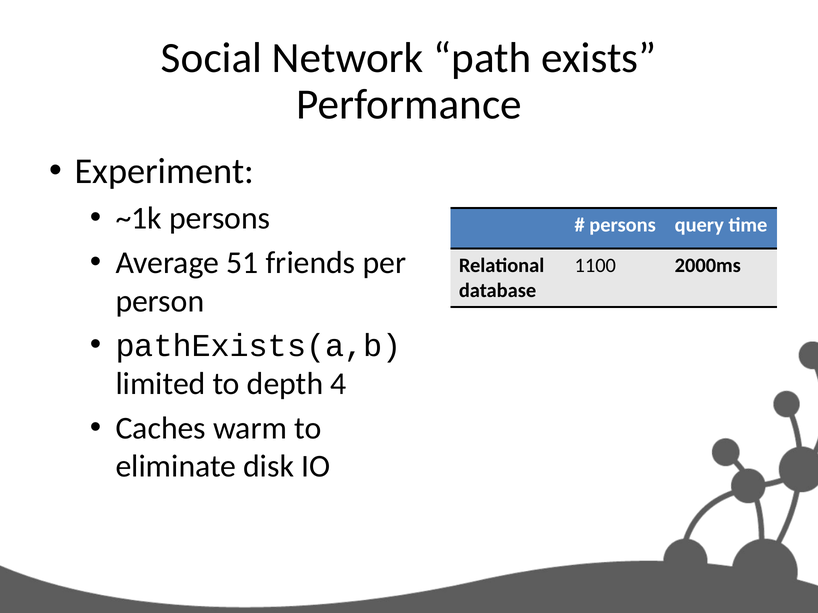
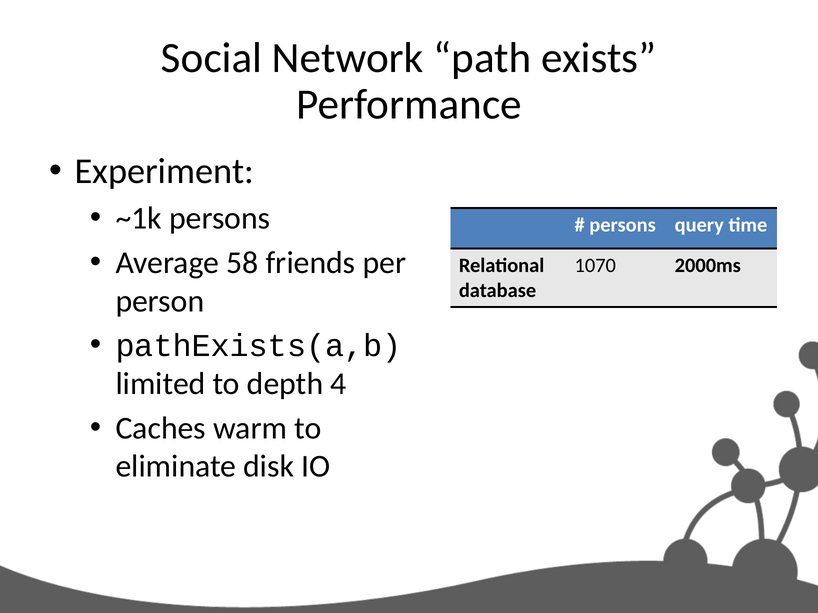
51: 51 -> 58
1100: 1100 -> 1070
